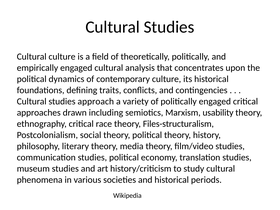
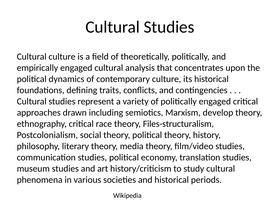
approach: approach -> represent
usability: usability -> develop
